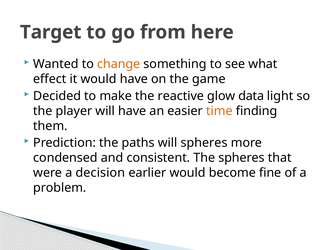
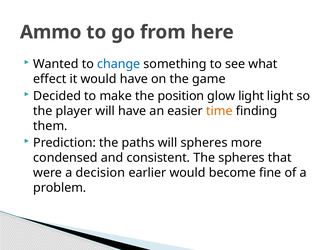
Target: Target -> Ammo
change colour: orange -> blue
reactive: reactive -> position
glow data: data -> light
